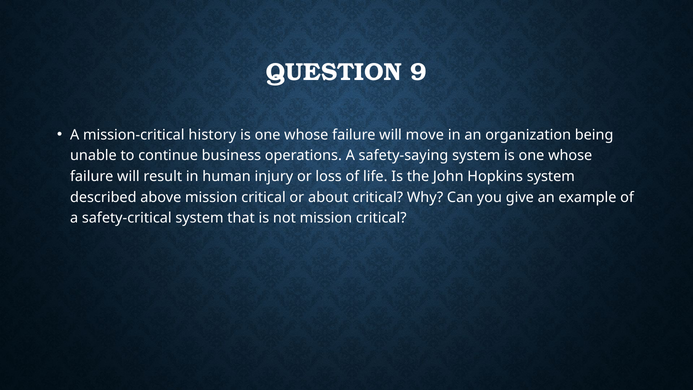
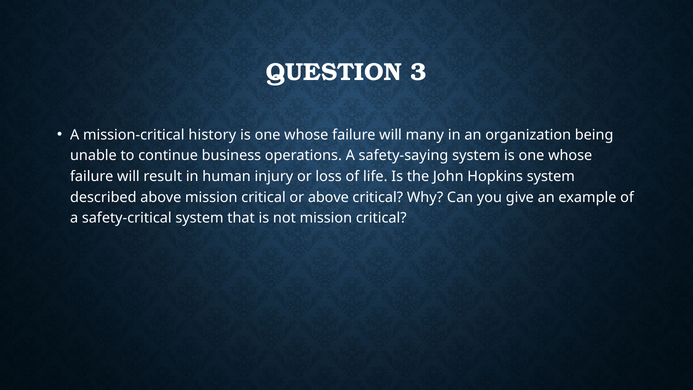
9: 9 -> 3
move: move -> many
or about: about -> above
